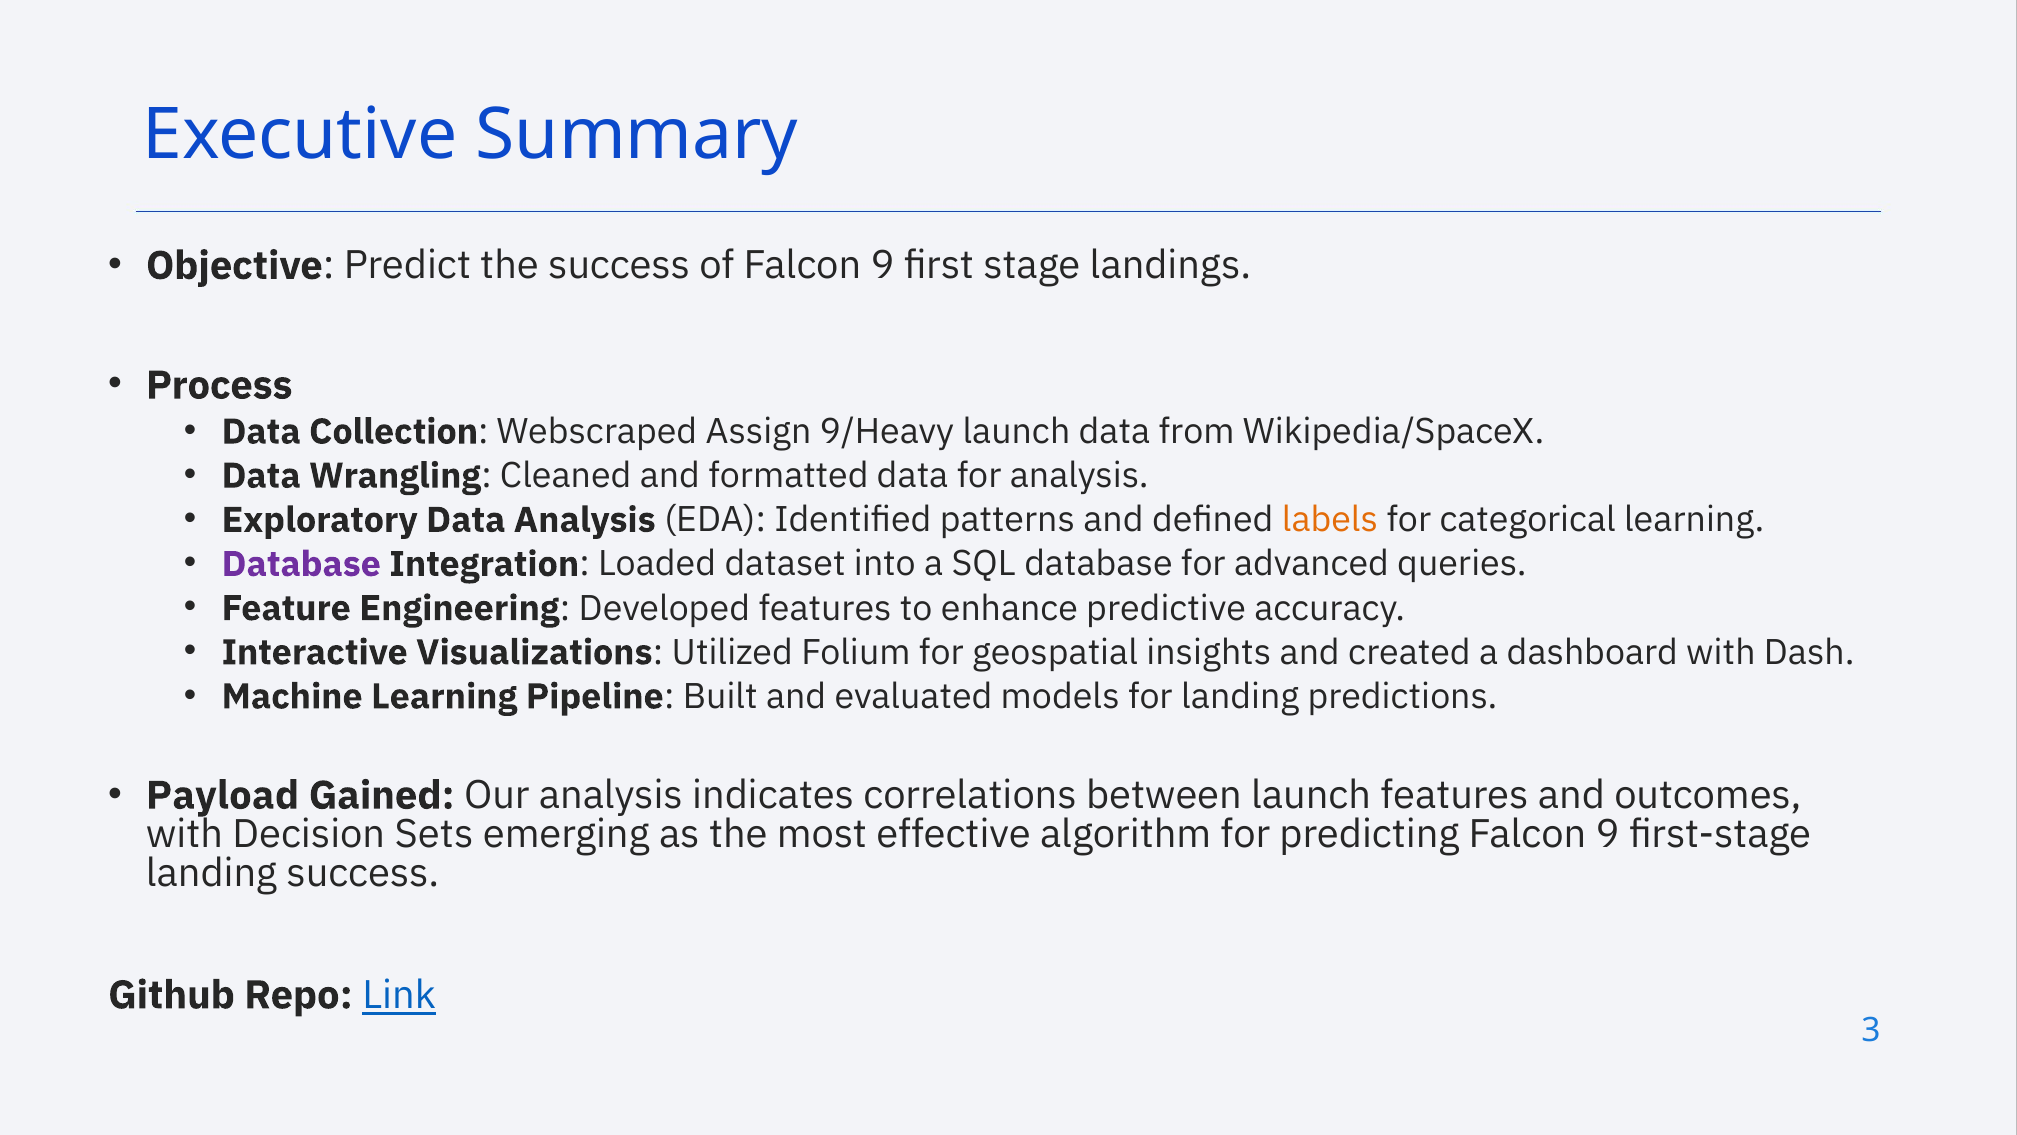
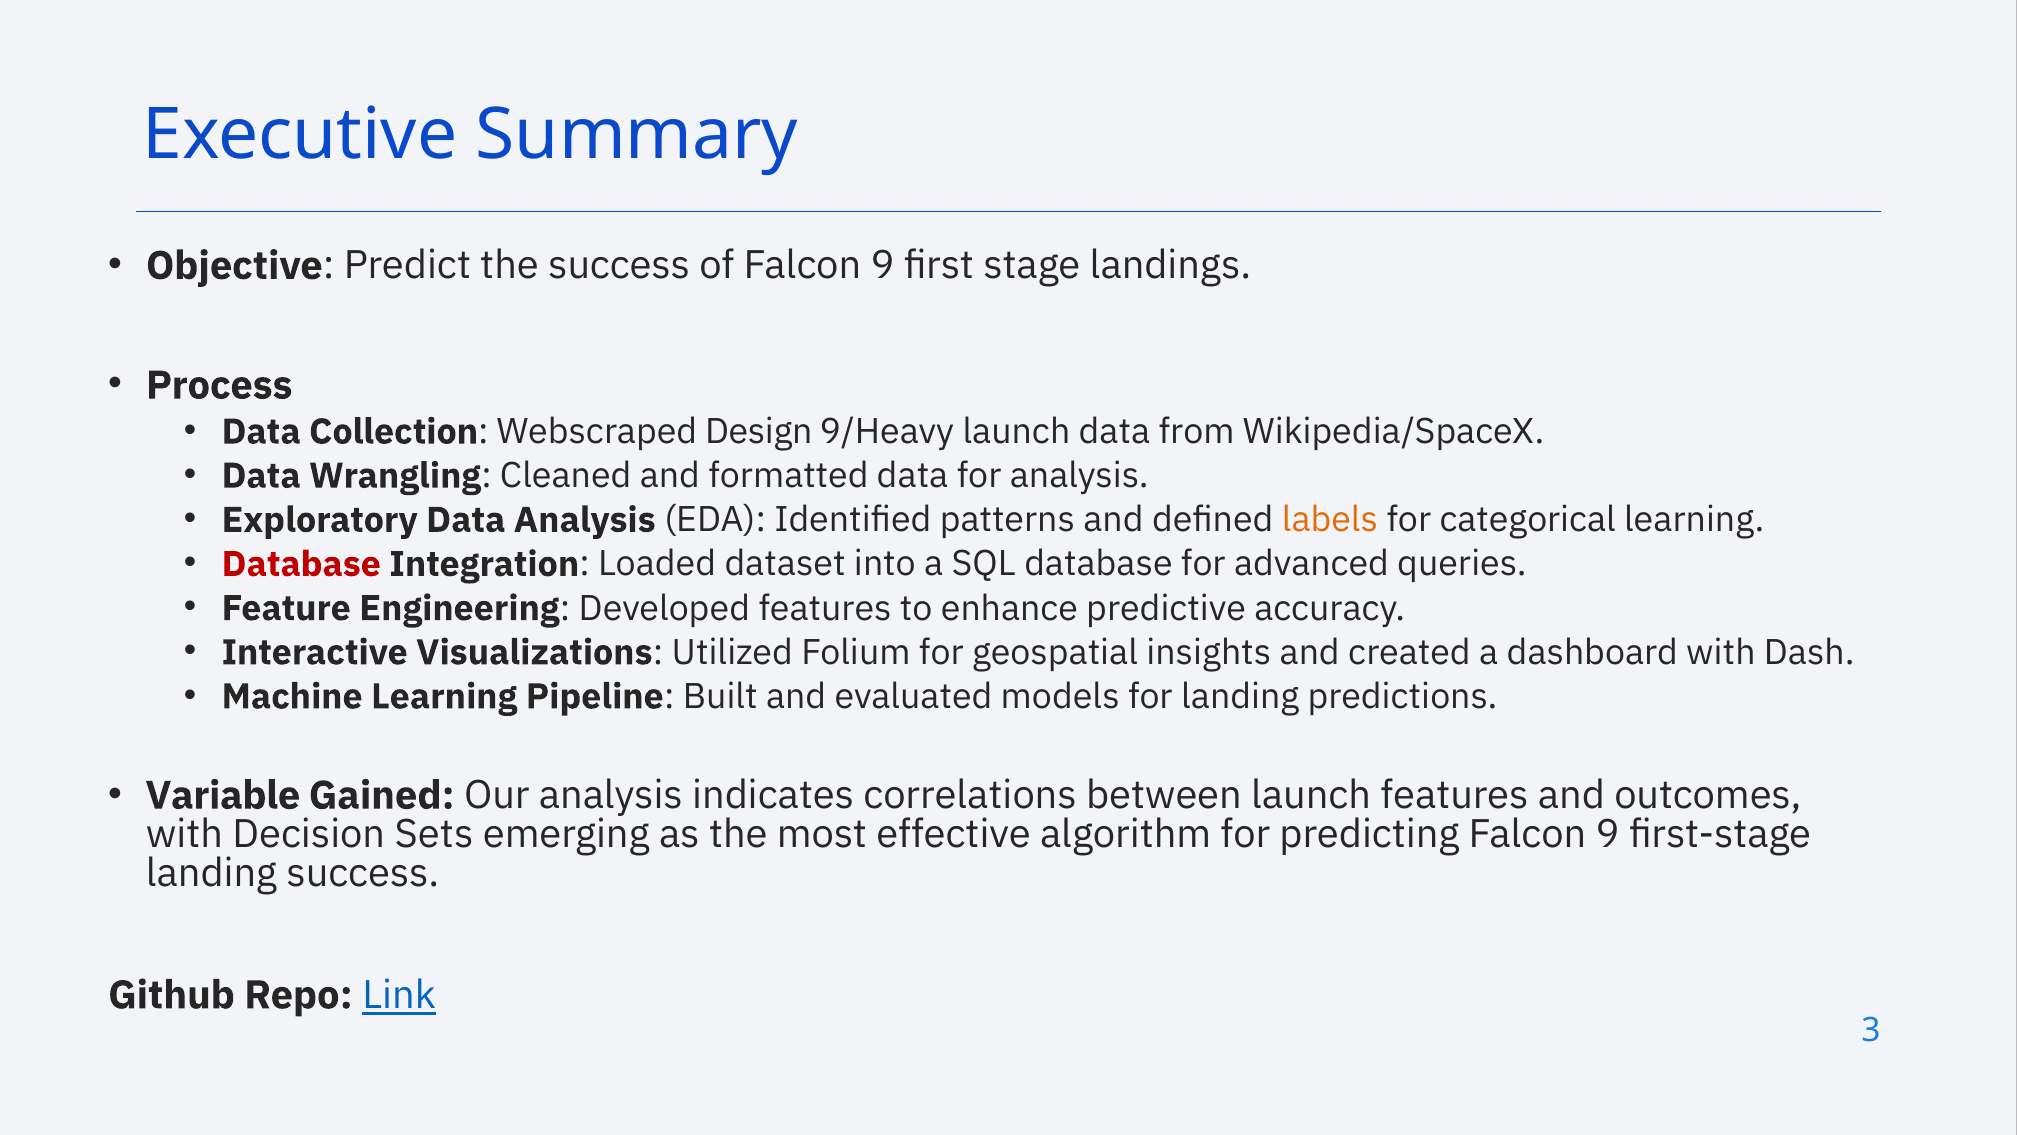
Assign: Assign -> Design
Database at (301, 564) colour: purple -> red
Payload: Payload -> Variable
